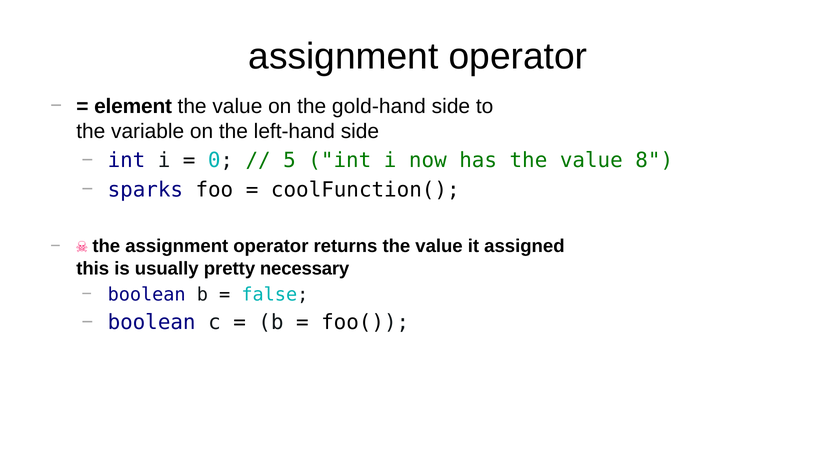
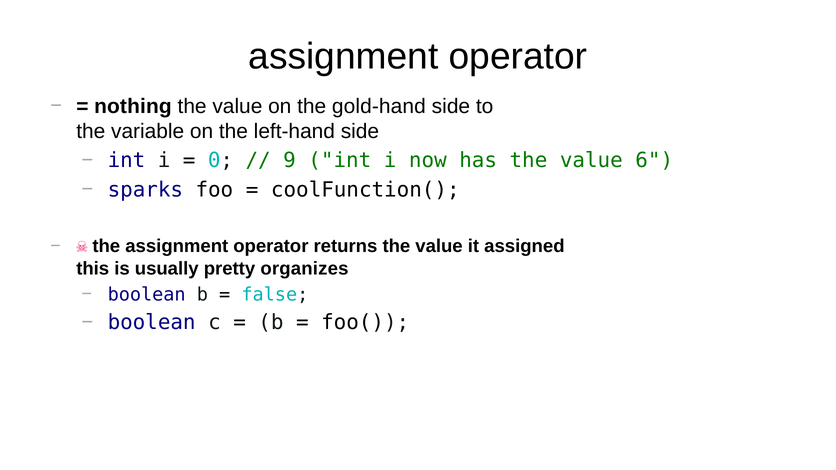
element: element -> nothing
5: 5 -> 9
8: 8 -> 6
necessary: necessary -> organizes
